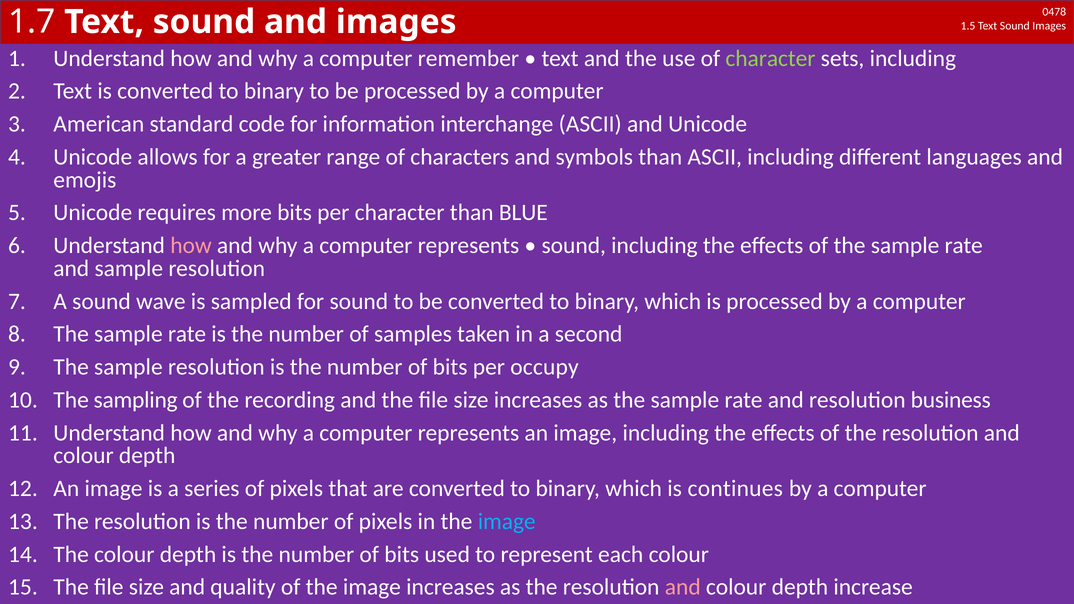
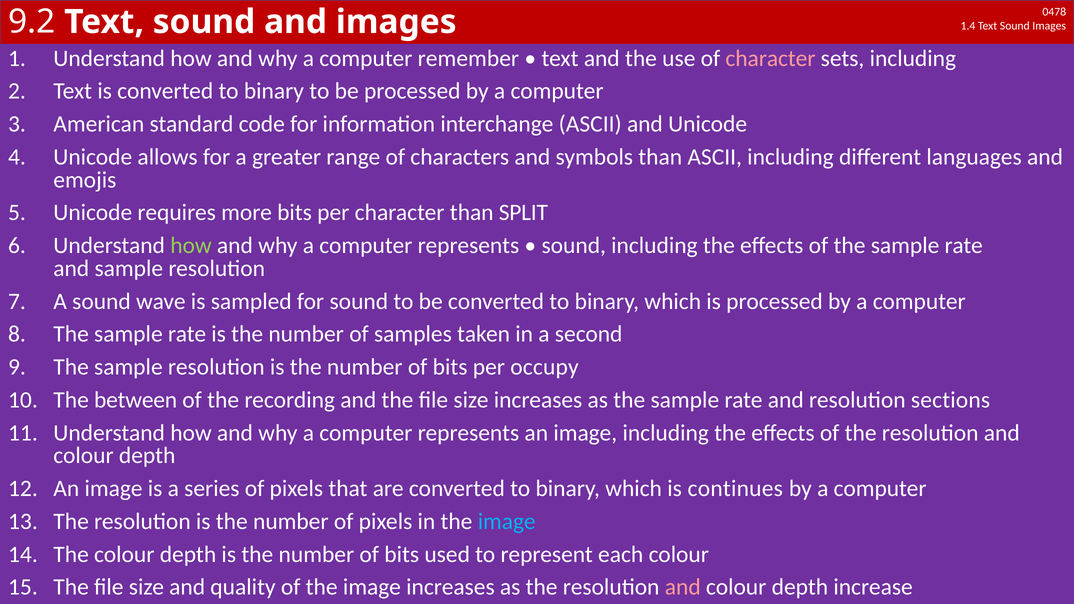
1.7: 1.7 -> 9.2
1.5: 1.5 -> 1.4
character at (770, 58) colour: light green -> pink
BLUE: BLUE -> SPLIT
how at (191, 246) colour: pink -> light green
sampling: sampling -> between
business: business -> sections
